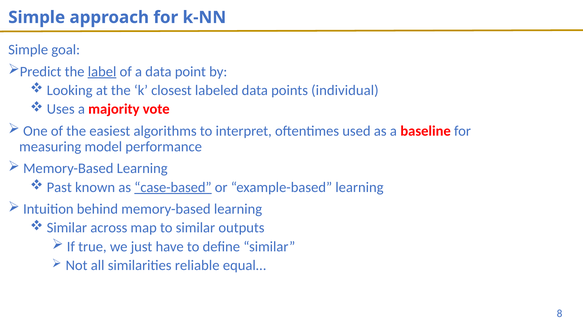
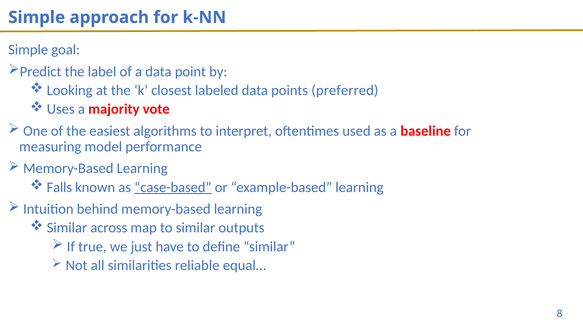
label underline: present -> none
individual: individual -> preferred
Past: Past -> Falls
